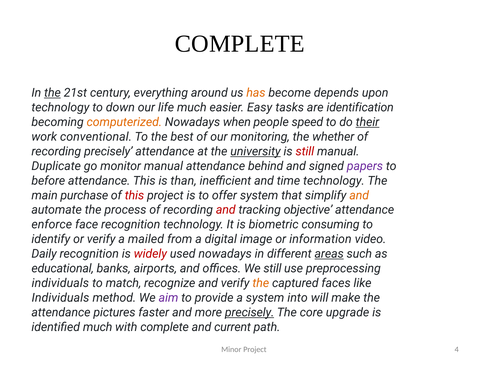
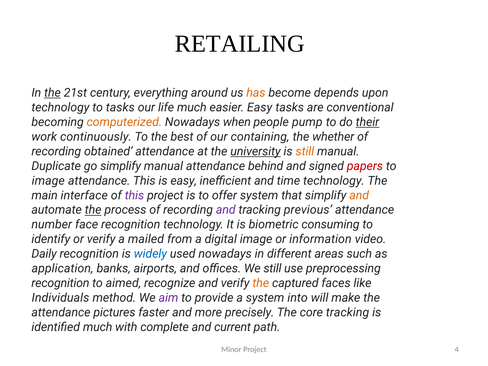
COMPLETE at (240, 44): COMPLETE -> RETAILING
to down: down -> tasks
identification: identification -> conventional
speed: speed -> pump
conventional: conventional -> continuously
monitoring: monitoring -> containing
recording precisely: precisely -> obtained
still at (305, 151) colour: red -> orange
go monitor: monitor -> simplify
papers colour: purple -> red
before at (48, 181): before -> image
is than: than -> easy
purchase: purchase -> interface
this at (134, 195) colour: red -> purple
the at (93, 210) underline: none -> present
and at (226, 210) colour: red -> purple
objective: objective -> previous
enforce: enforce -> number
widely colour: red -> blue
areas underline: present -> none
educational: educational -> application
individuals at (60, 283): individuals -> recognition
match: match -> aimed
precisely at (250, 312) underline: present -> none
core upgrade: upgrade -> tracking
